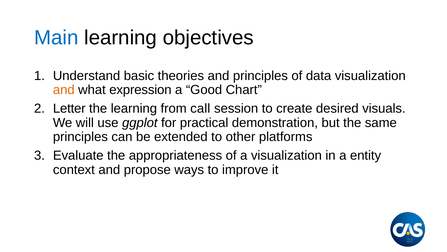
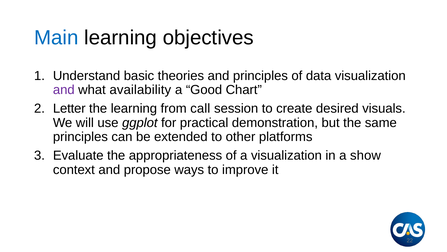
and at (64, 90) colour: orange -> purple
expression: expression -> availability
entity: entity -> show
